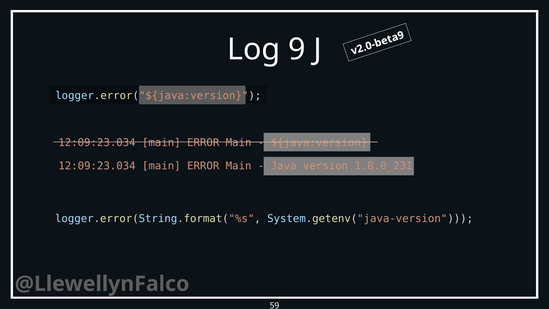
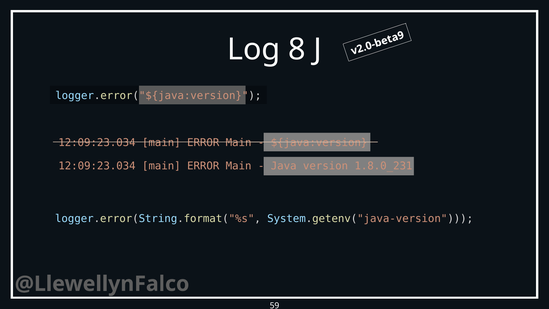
Log 9: 9 -> 8
